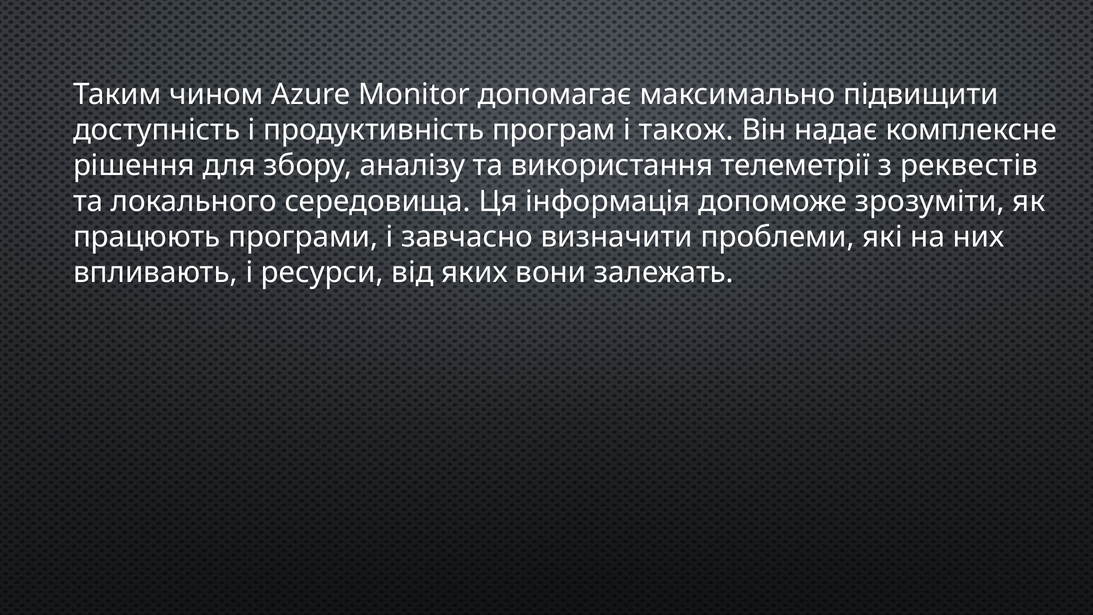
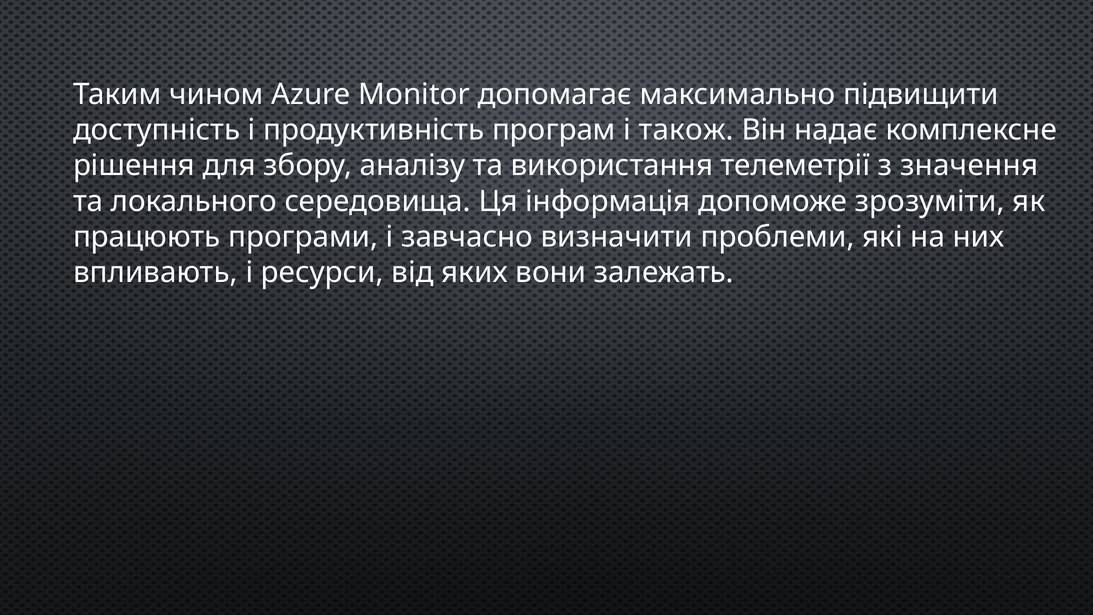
реквестів: реквестів -> значення
